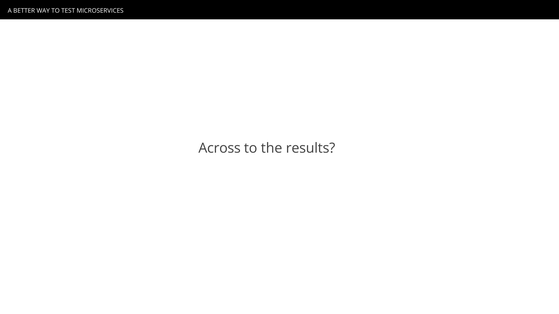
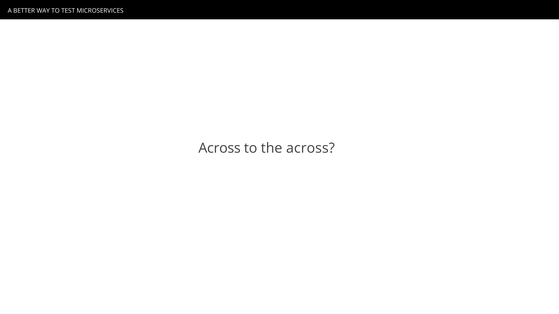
the results: results -> across
